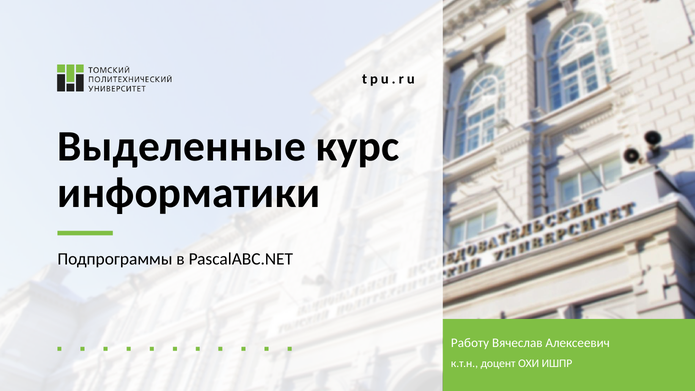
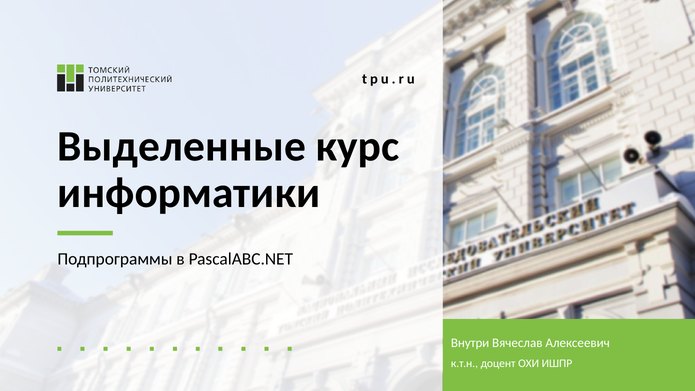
Работу: Работу -> Внутри
